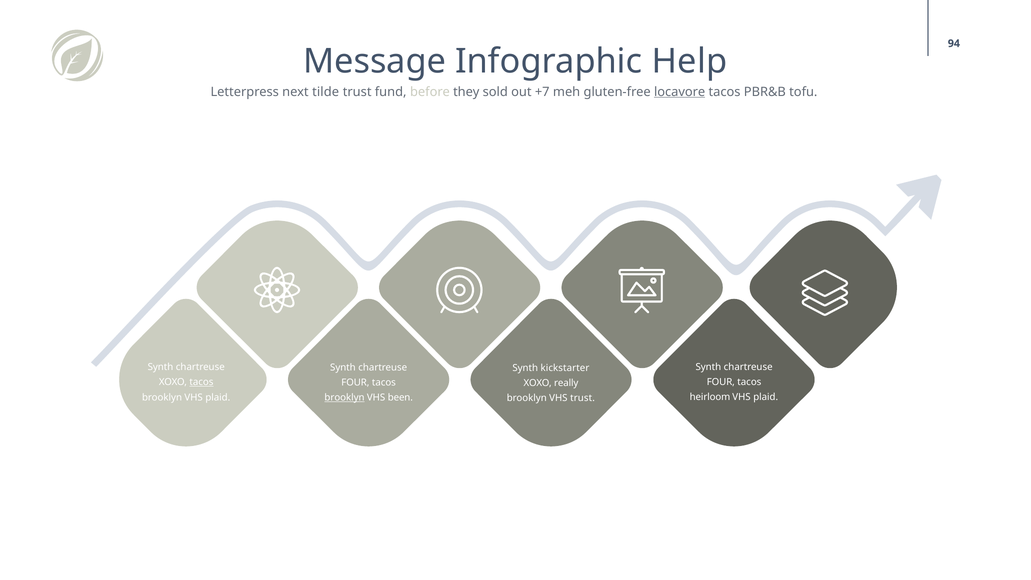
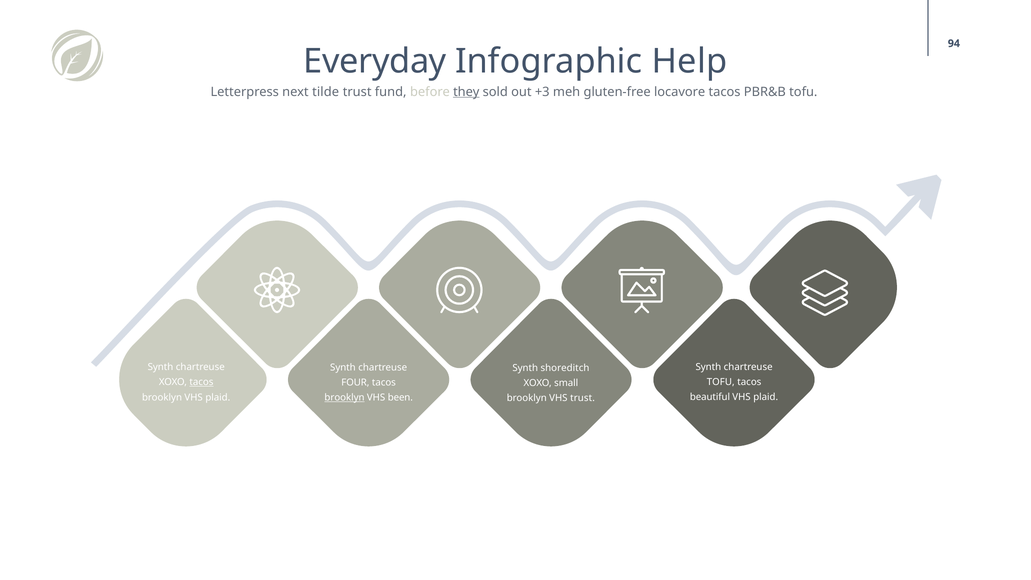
Message: Message -> Everyday
they underline: none -> present
+7: +7 -> +3
locavore underline: present -> none
kickstarter: kickstarter -> shoreditch
FOUR at (721, 382): FOUR -> TOFU
really: really -> small
heirloom: heirloom -> beautiful
